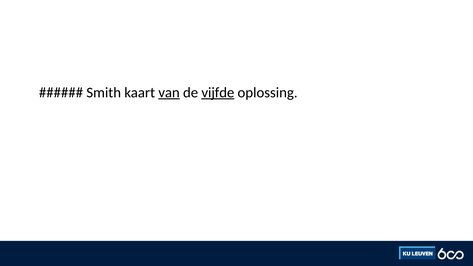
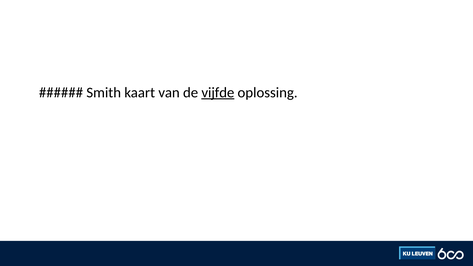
van underline: present -> none
